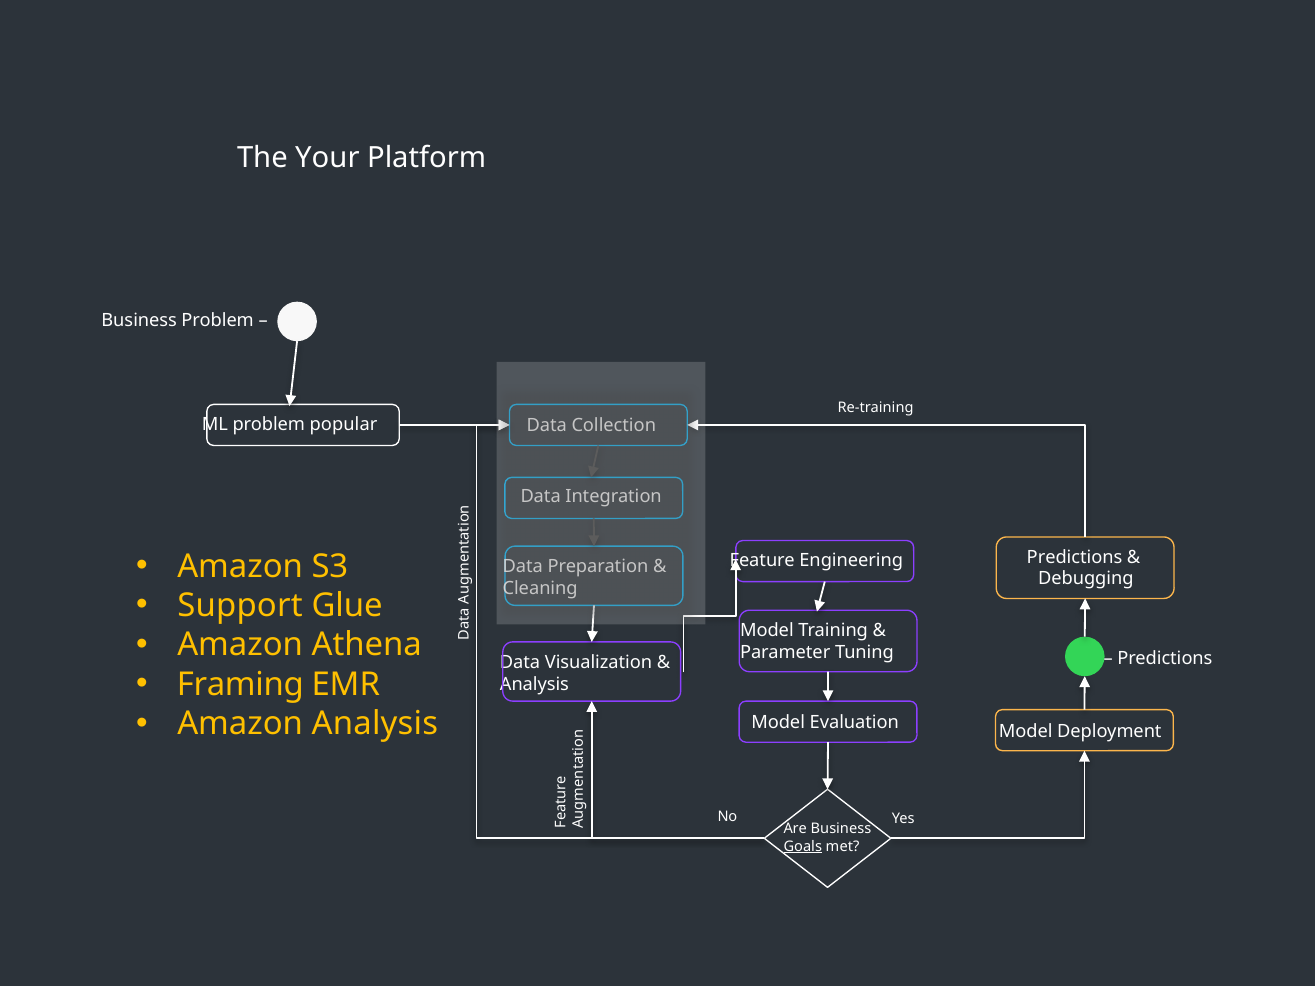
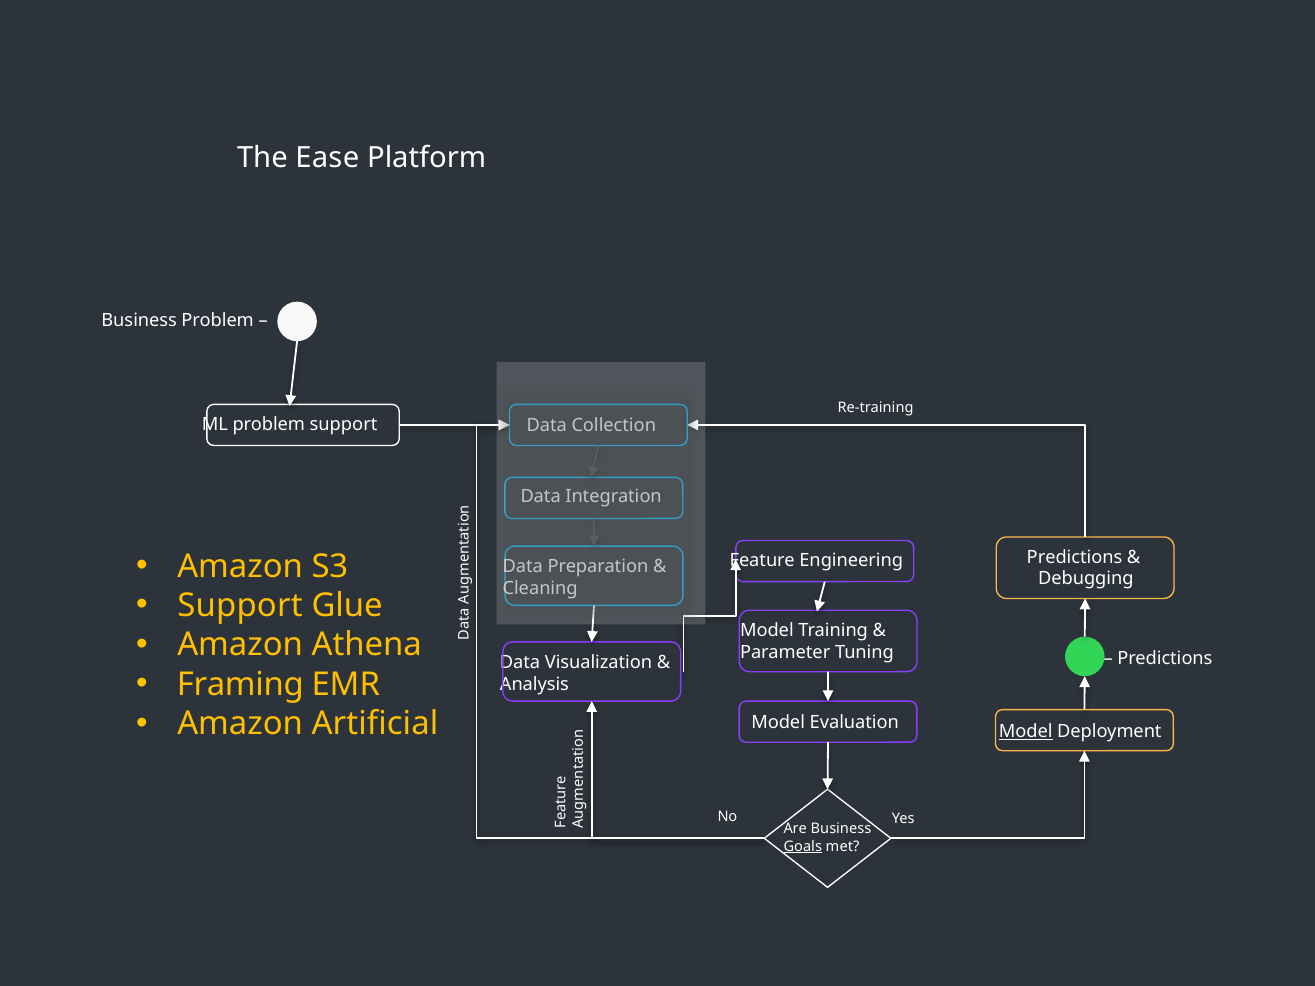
Your: Your -> Ease
problem popular: popular -> support
Amazon Analysis: Analysis -> Artificial
Model at (1026, 731) underline: none -> present
